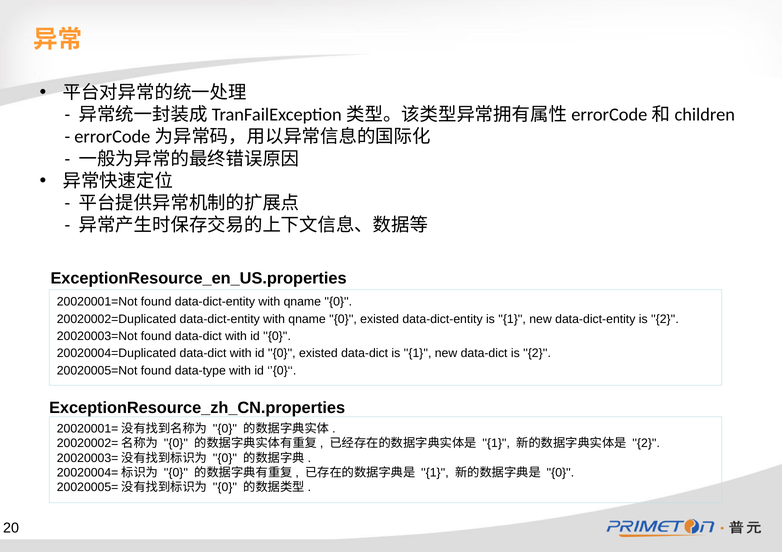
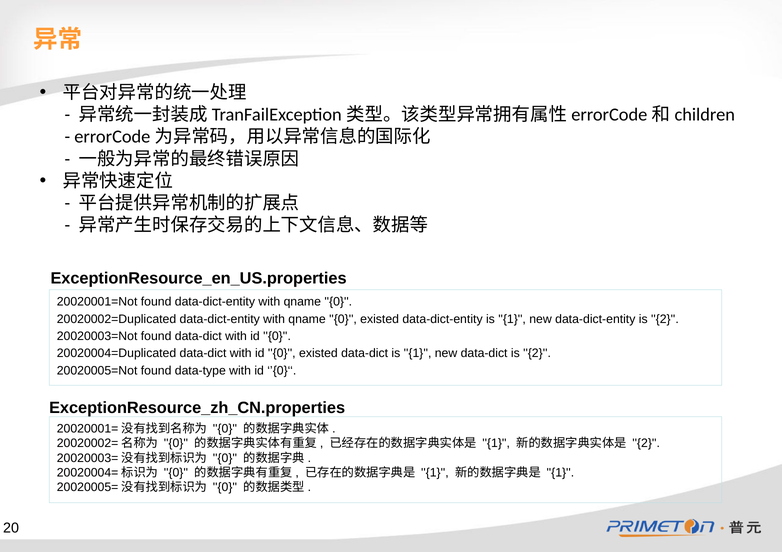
0 at (560, 472): 0 -> 1
